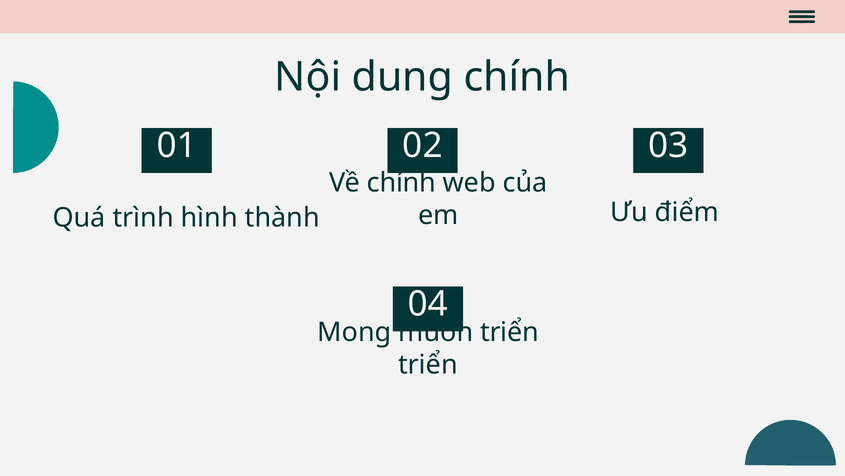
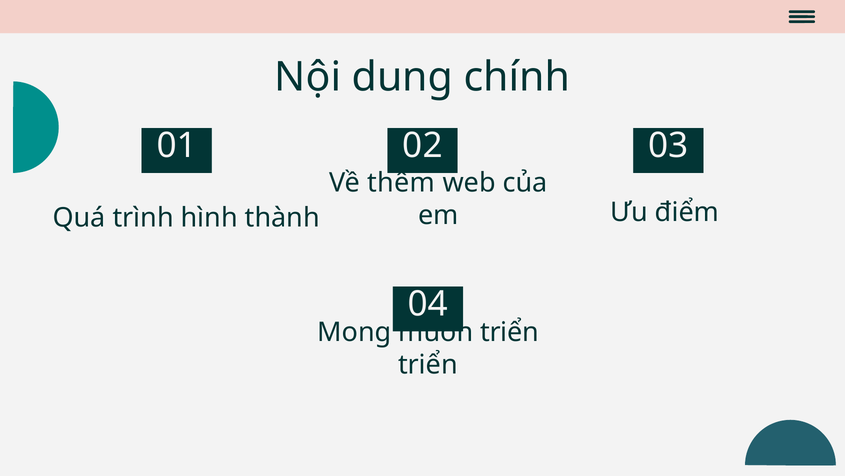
Về chính: chính -> thêm
